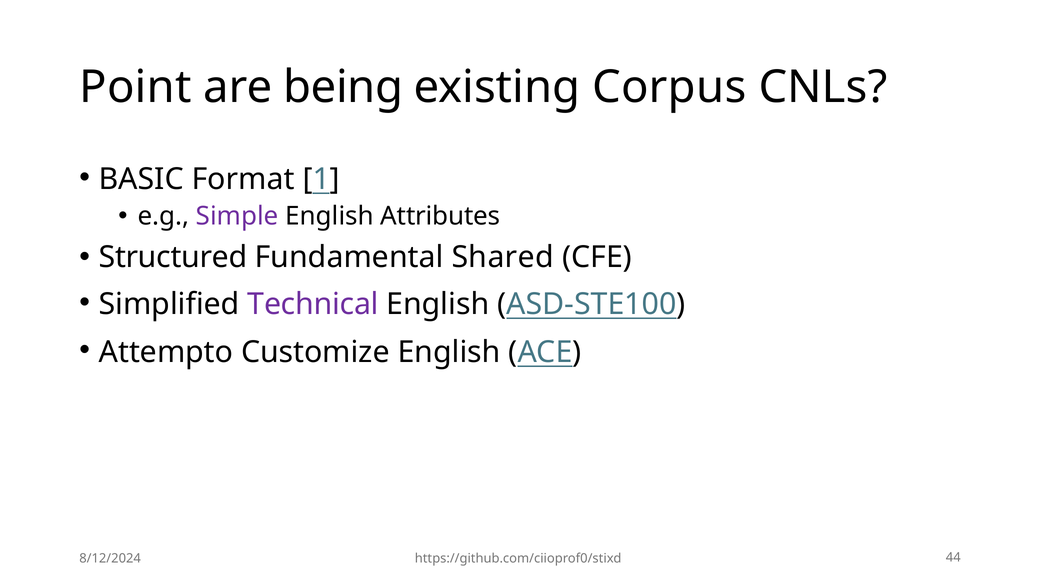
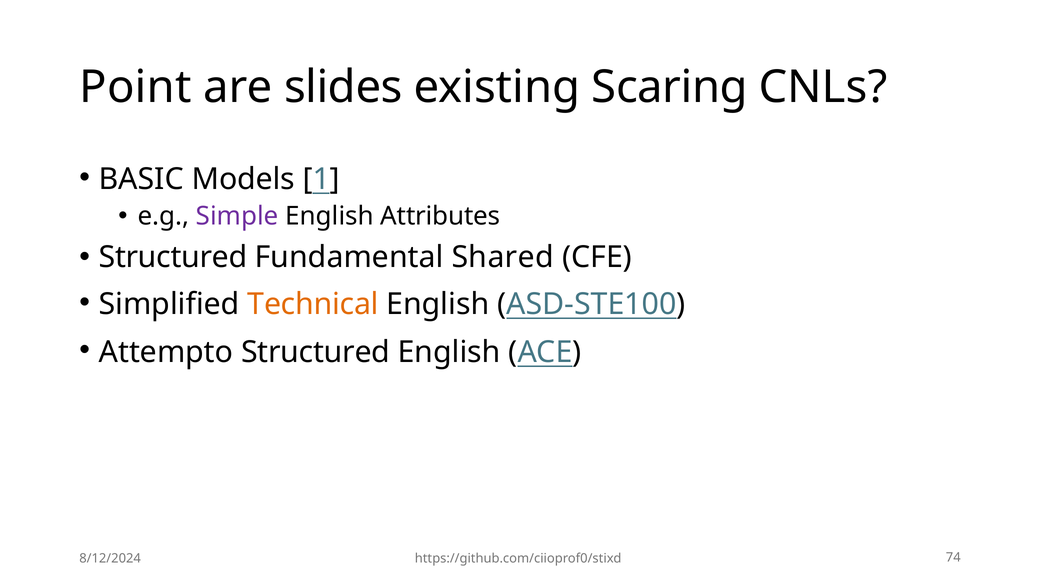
being: being -> slides
Corpus: Corpus -> Scaring
Format: Format -> Models
Technical colour: purple -> orange
Attempto Customize: Customize -> Structured
44: 44 -> 74
